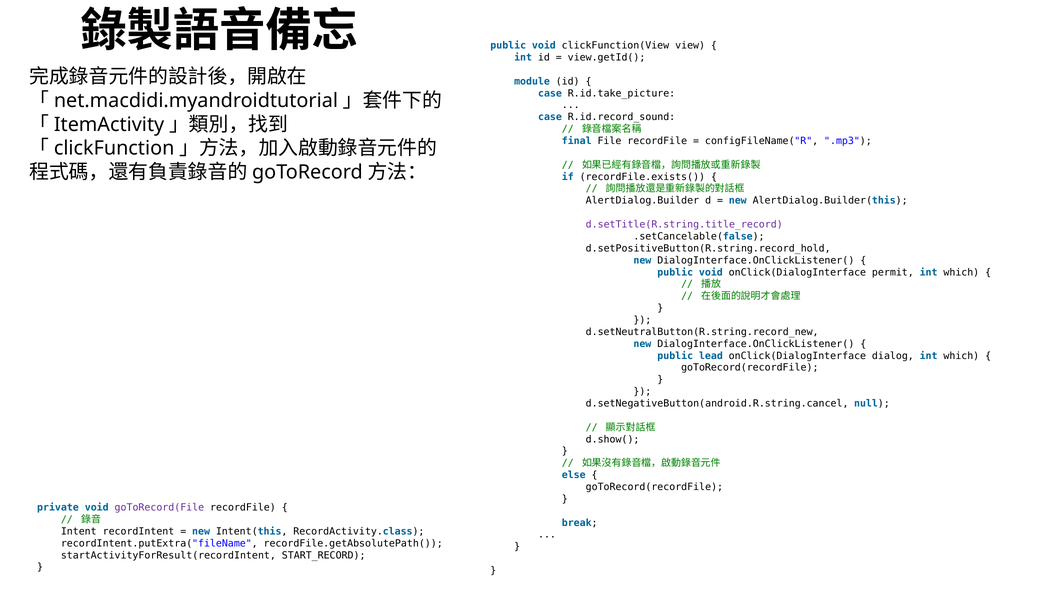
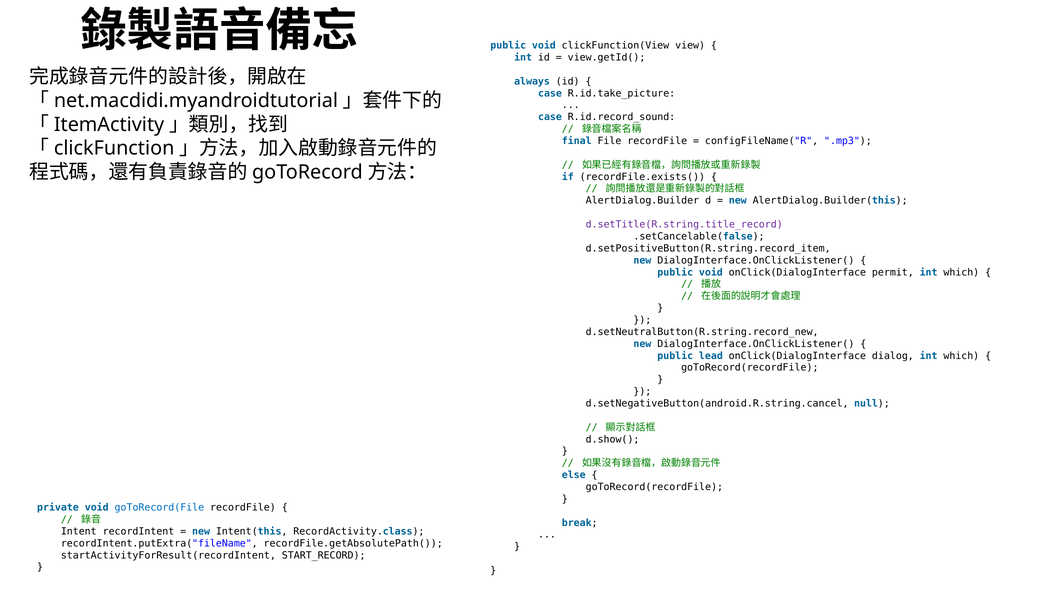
module: module -> always
d.setPositiveButton(R.string.record_hold: d.setPositiveButton(R.string.record_hold -> d.setPositiveButton(R.string.record_item
goToRecord(File colour: purple -> blue
